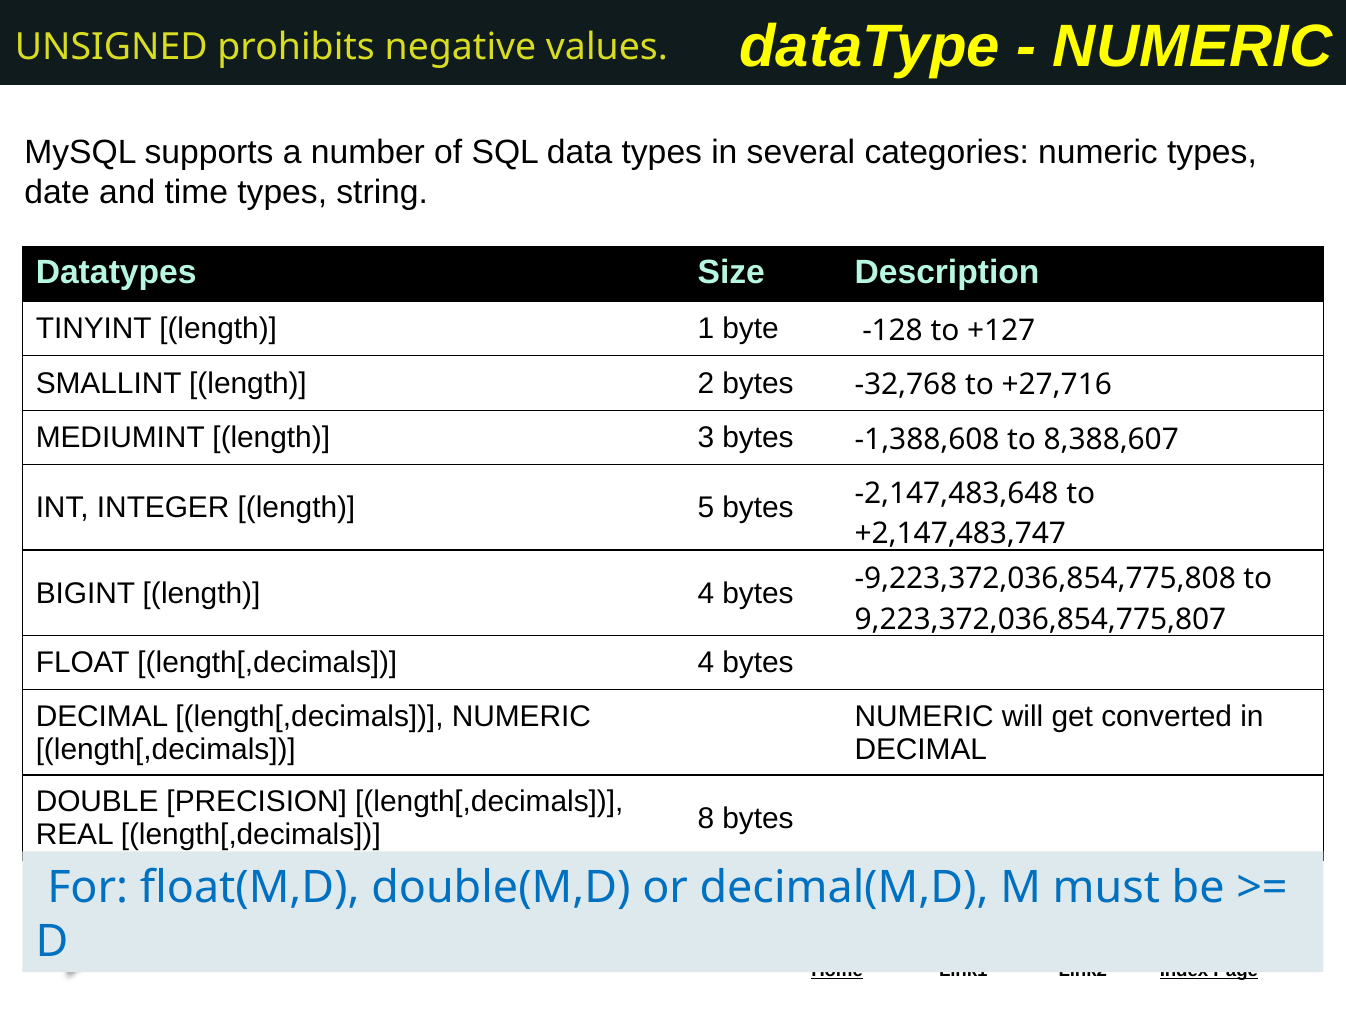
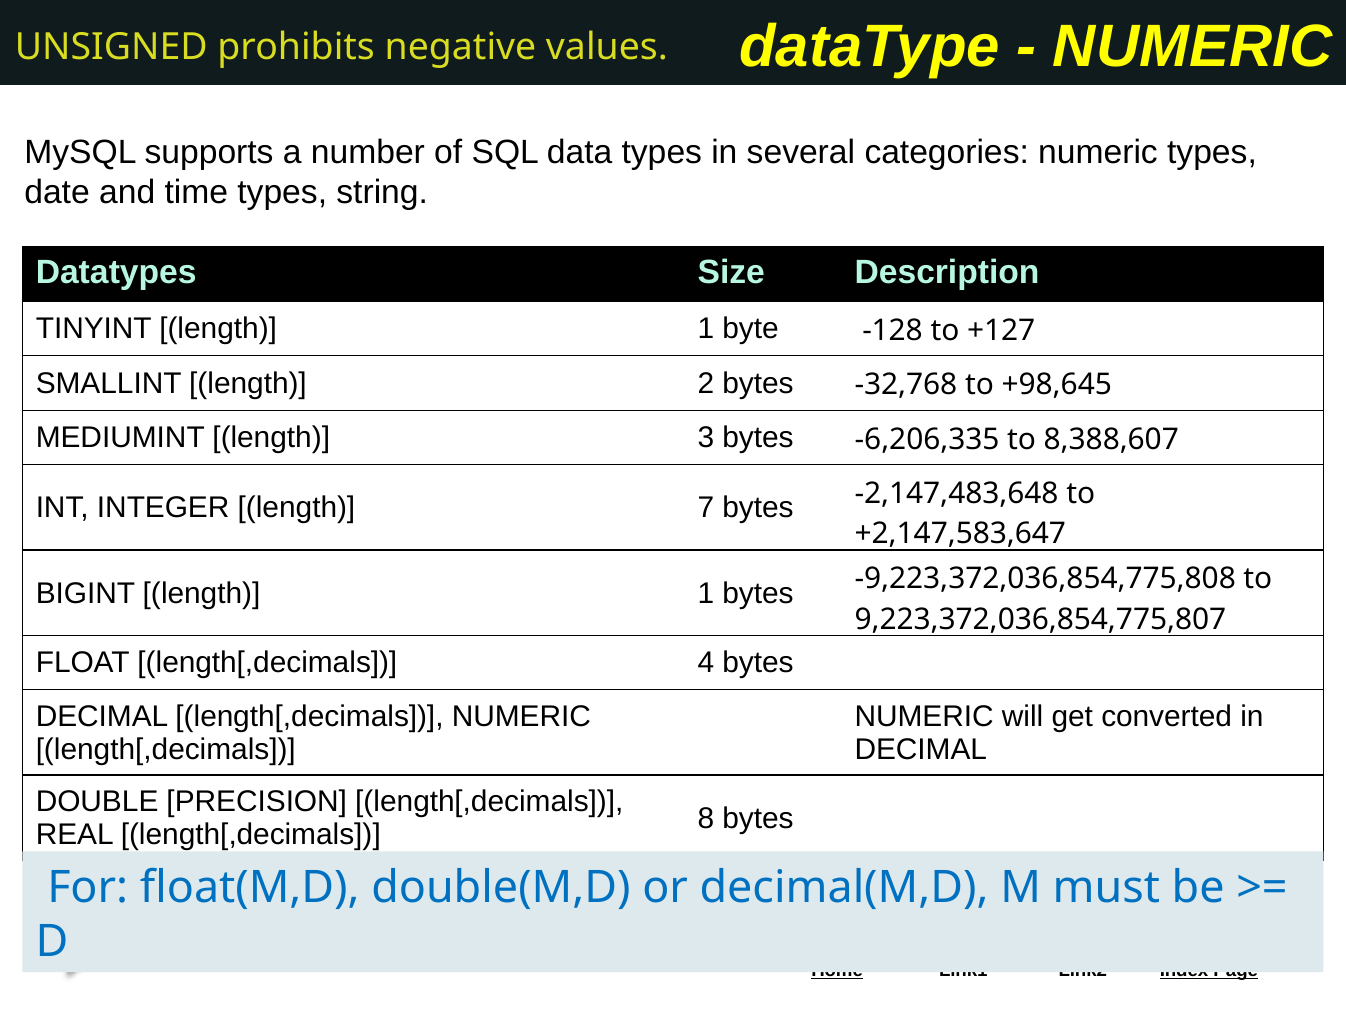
+27,716: +27,716 -> +98,645
-1,388,608: -1,388,608 -> -6,206,335
5: 5 -> 7
+2,147,483,747: +2,147,483,747 -> +2,147,583,647
BIGINT length 4: 4 -> 1
